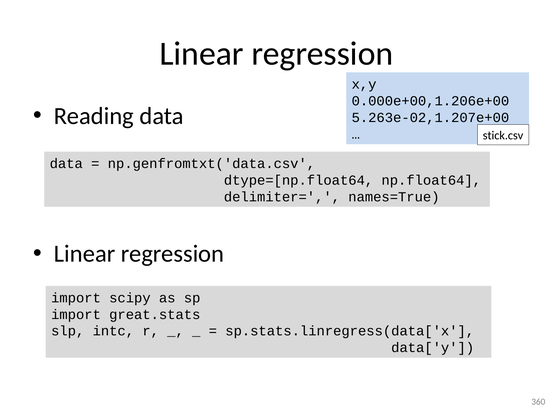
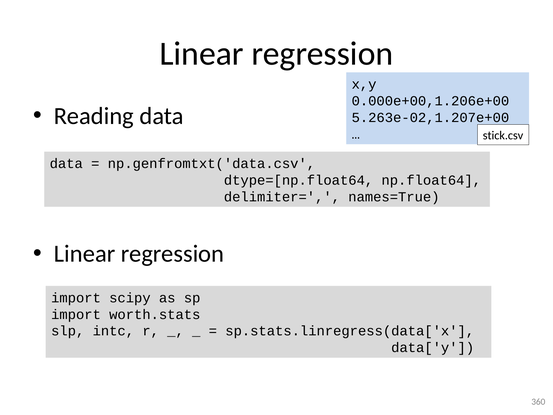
great.stats: great.stats -> worth.stats
